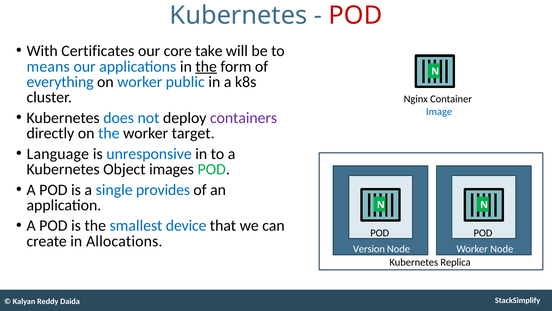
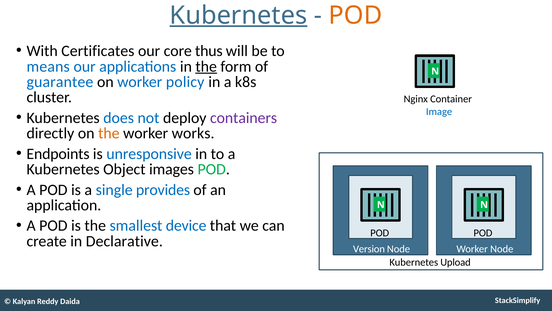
Kubernetes at (238, 15) underline: none -> present
POD at (355, 15) colour: red -> orange
take: take -> thus
everything: everything -> guarantee
public: public -> policy
the at (109, 133) colour: blue -> orange
target: target -> works
Language: Language -> Endpoints
Allocations: Allocations -> Declarative
Replica: Replica -> Upload
